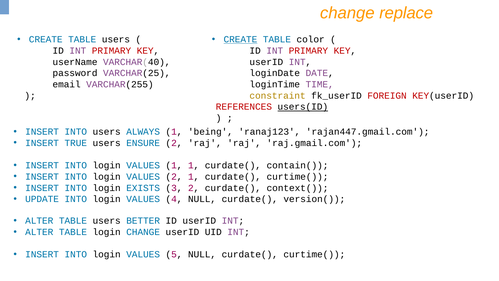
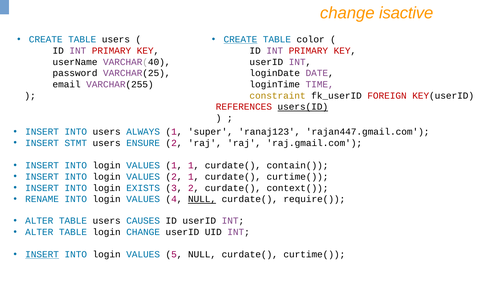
replace: replace -> isactive
being: being -> super
TRUE: TRUE -> STMT
UPDATE: UPDATE -> RENAME
NULL at (202, 199) underline: none -> present
version(: version( -> require(
BETTER: BETTER -> CAUSES
INSERT at (42, 254) underline: none -> present
